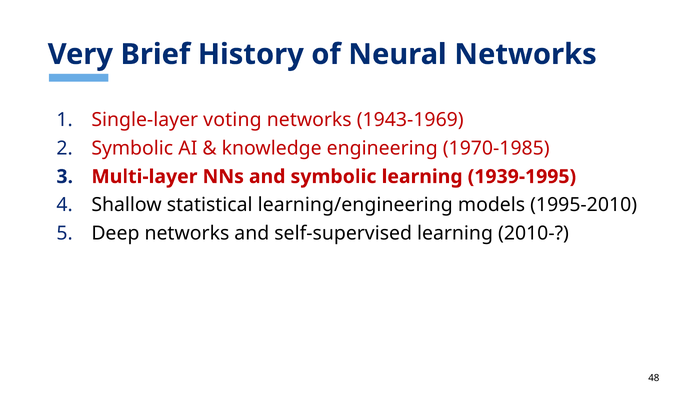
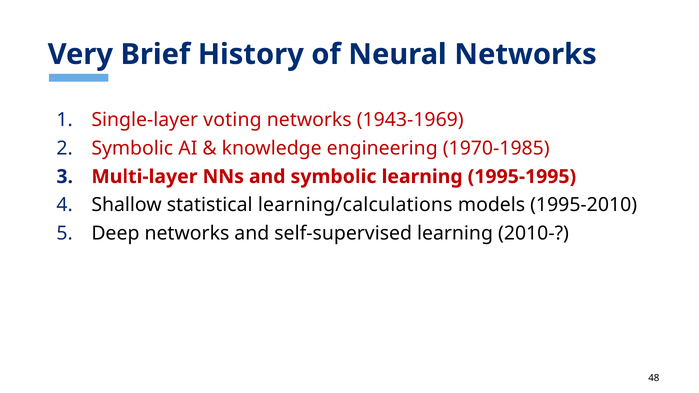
1939-1995: 1939-1995 -> 1995-1995
learning/engineering: learning/engineering -> learning/calculations
